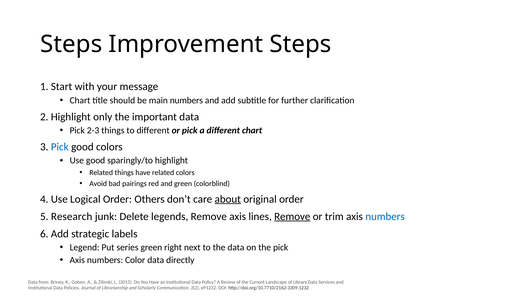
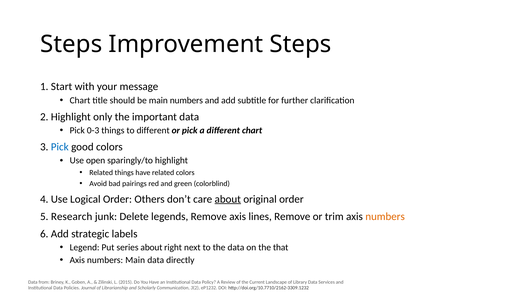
2-3: 2-3 -> 0-3
Use good: good -> open
Remove at (292, 216) underline: present -> none
numbers at (385, 216) colour: blue -> orange
series green: green -> about
the pick: pick -> that
numbers Color: Color -> Main
